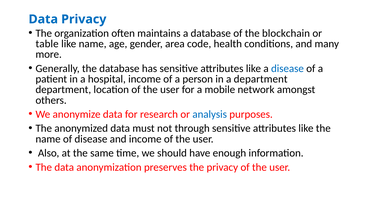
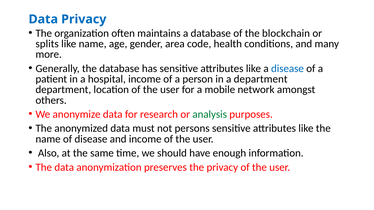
table: table -> splits
analysis colour: blue -> green
through: through -> persons
